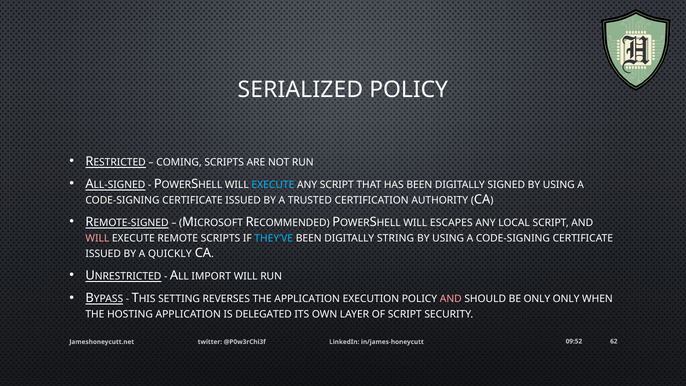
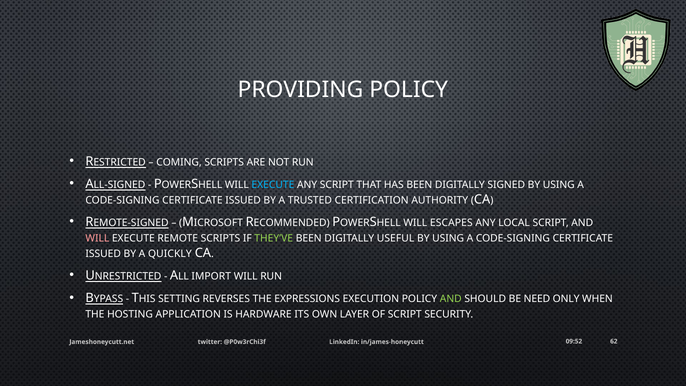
SERIALIZED: SERIALIZED -> PROVIDING
THEY’VE colour: light blue -> light green
STRING: STRING -> USEFUL
THE APPLICATION: APPLICATION -> EXPRESSIONS
AND at (451, 299) colour: pink -> light green
BE ONLY: ONLY -> NEED
DELEGATED: DELEGATED -> HARDWARE
